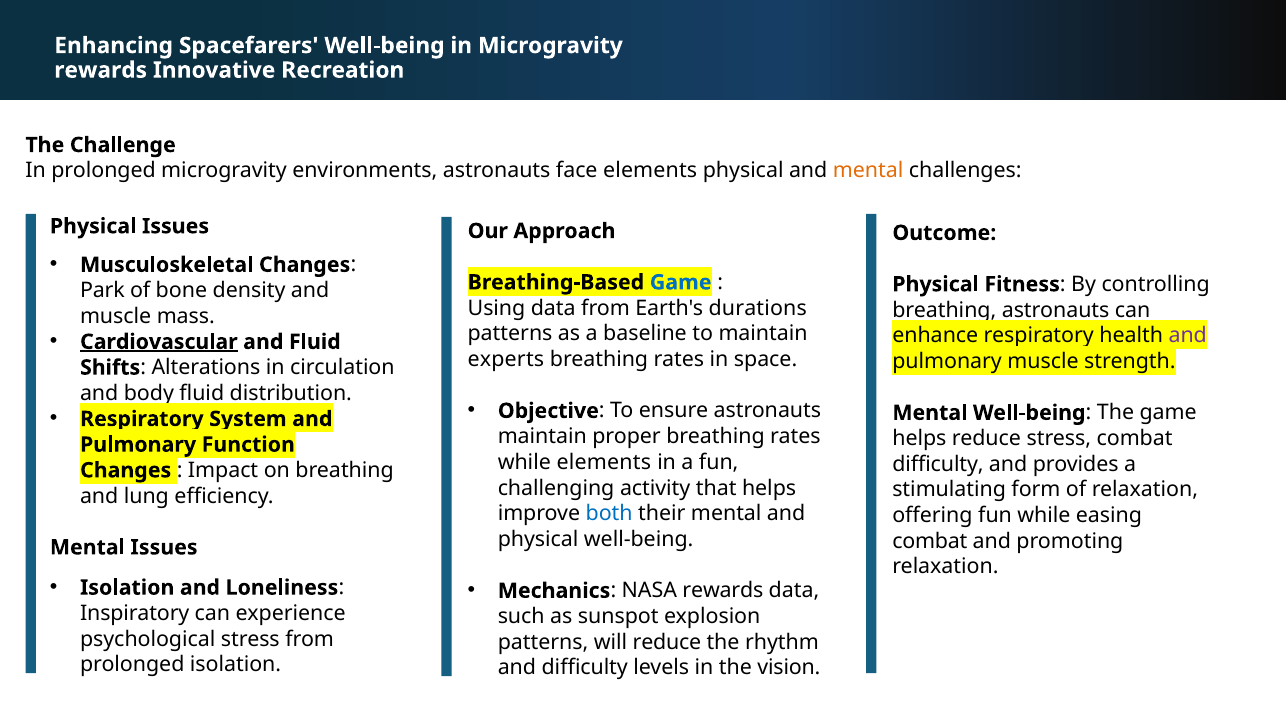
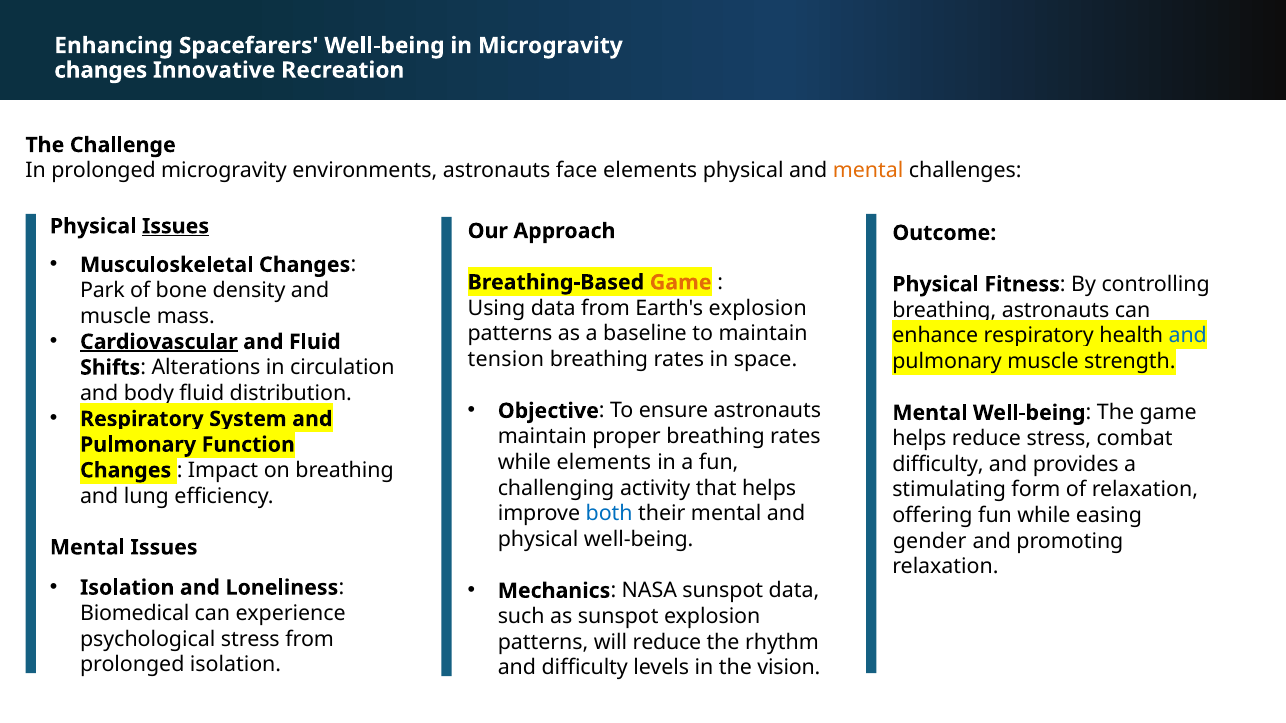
rewards at (101, 70): rewards -> changes
Issues at (176, 226) underline: none -> present
Game at (681, 283) colour: blue -> orange
Earth's durations: durations -> explosion
and at (1188, 336) colour: purple -> blue
experts: experts -> tension
combat at (930, 542): combat -> gender
NASA rewards: rewards -> sunspot
Inspiratory: Inspiratory -> Biomedical
